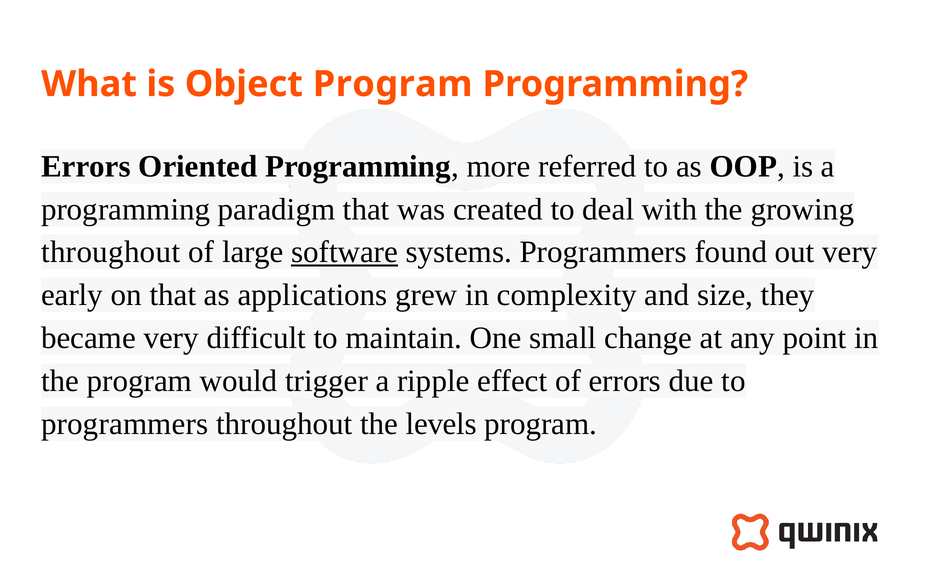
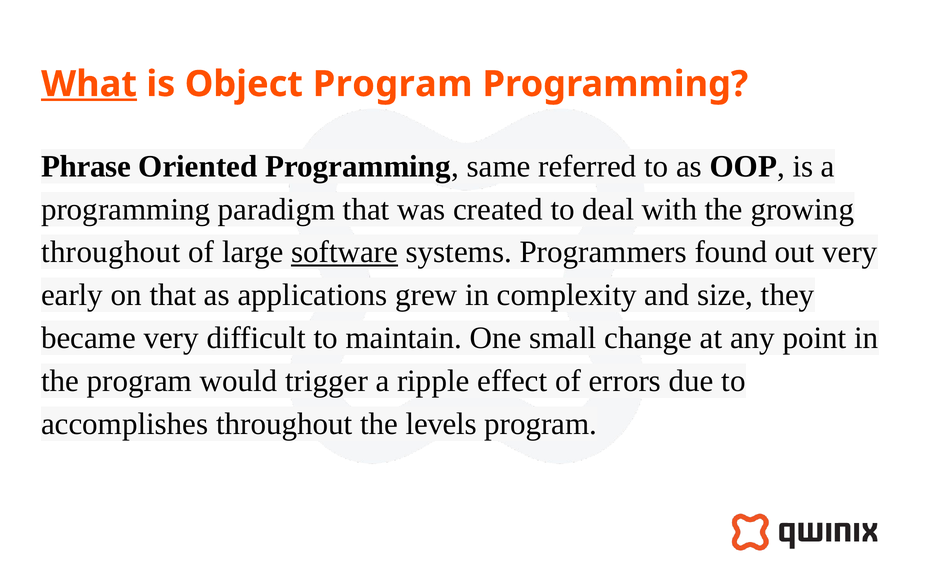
What underline: none -> present
Errors at (86, 166): Errors -> Phrase
more: more -> same
programmers at (125, 423): programmers -> accomplishes
